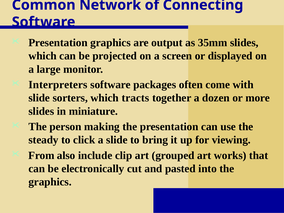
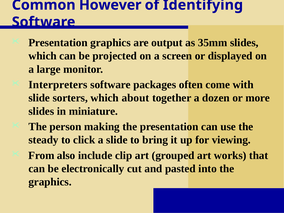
Network: Network -> However
Connecting: Connecting -> Identifying
tracts: tracts -> about
